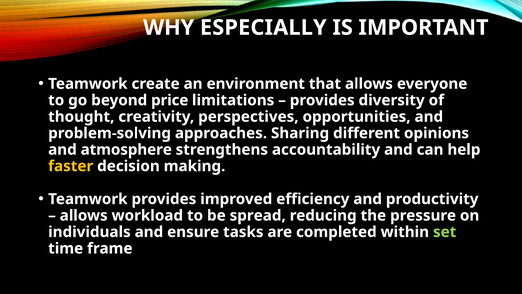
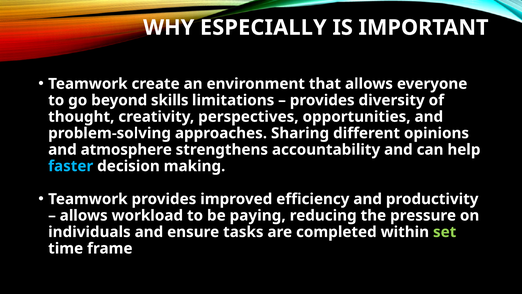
price: price -> skills
faster colour: yellow -> light blue
spread: spread -> paying
